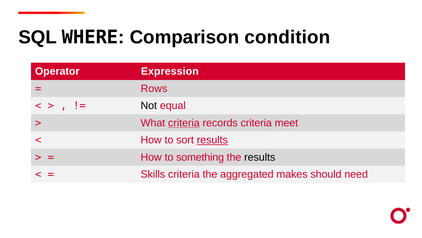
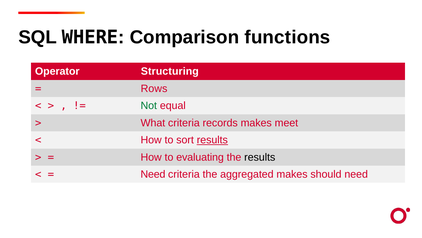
condition: condition -> functions
Expression: Expression -> Structuring
Not colour: black -> green
criteria at (184, 123) underline: present -> none
records criteria: criteria -> makes
something: something -> evaluating
Skills at (153, 174): Skills -> Need
